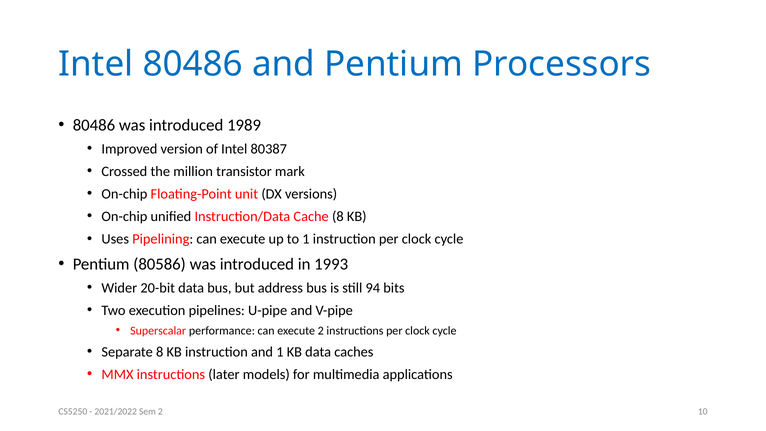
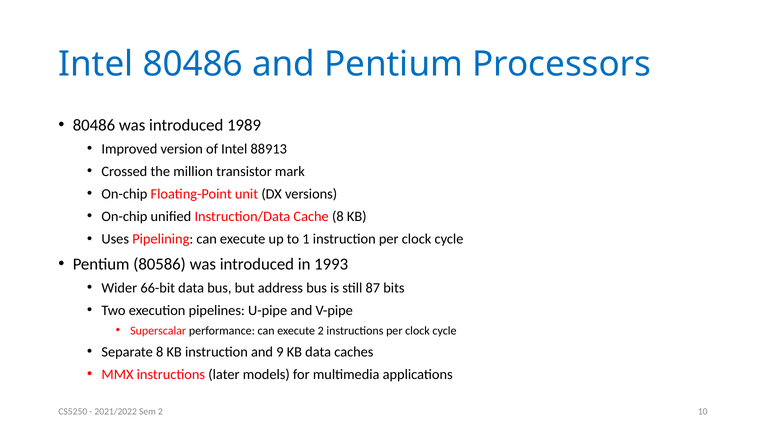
80387: 80387 -> 88913
20-bit: 20-bit -> 66-bit
94: 94 -> 87
and 1: 1 -> 9
